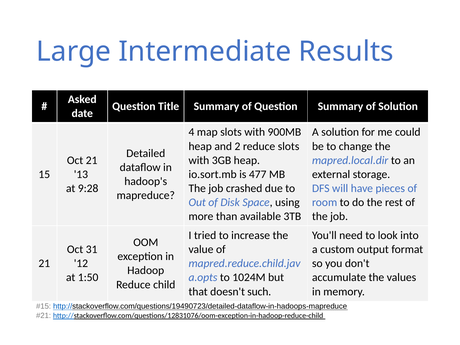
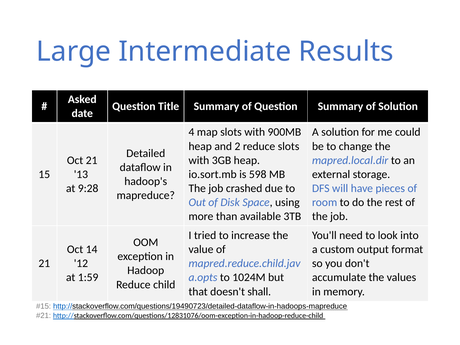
477: 477 -> 598
31: 31 -> 14
1:50: 1:50 -> 1:59
such: such -> shall
